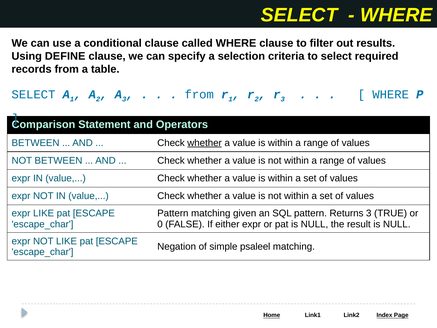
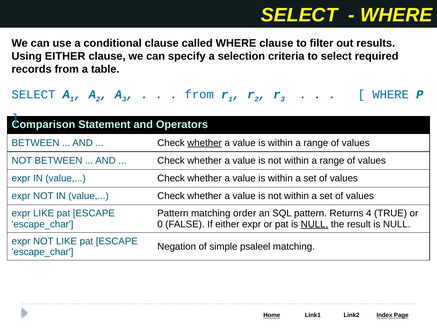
Using DEFINE: DEFINE -> EITHER
given: given -> order
Returns 3: 3 -> 4
NULL at (314, 224) underline: none -> present
